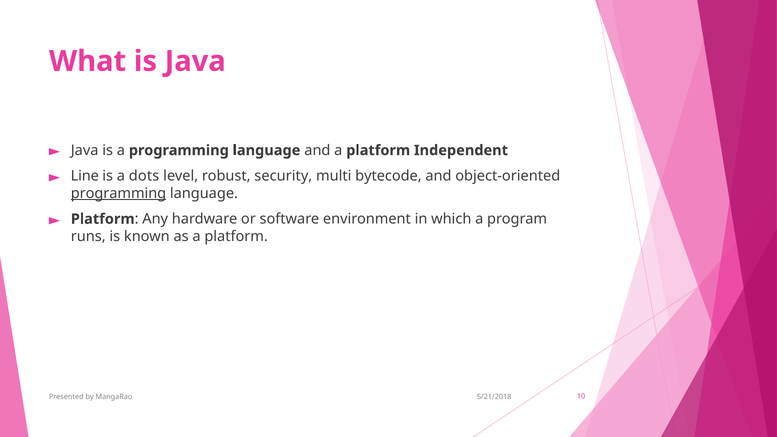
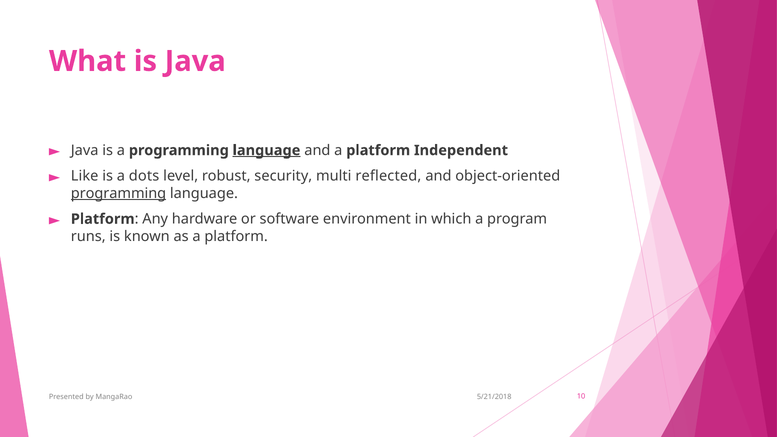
language at (266, 150) underline: none -> present
Line: Line -> Like
bytecode: bytecode -> reflected
